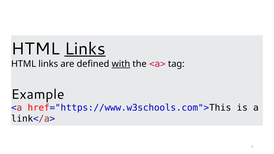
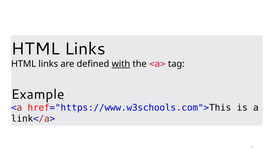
Links at (85, 49) underline: present -> none
